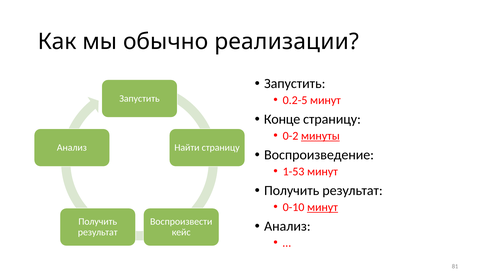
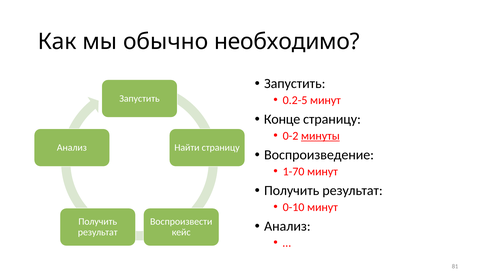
реализации: реализации -> необходимо
1-53: 1-53 -> 1-70
минут at (322, 207) underline: present -> none
